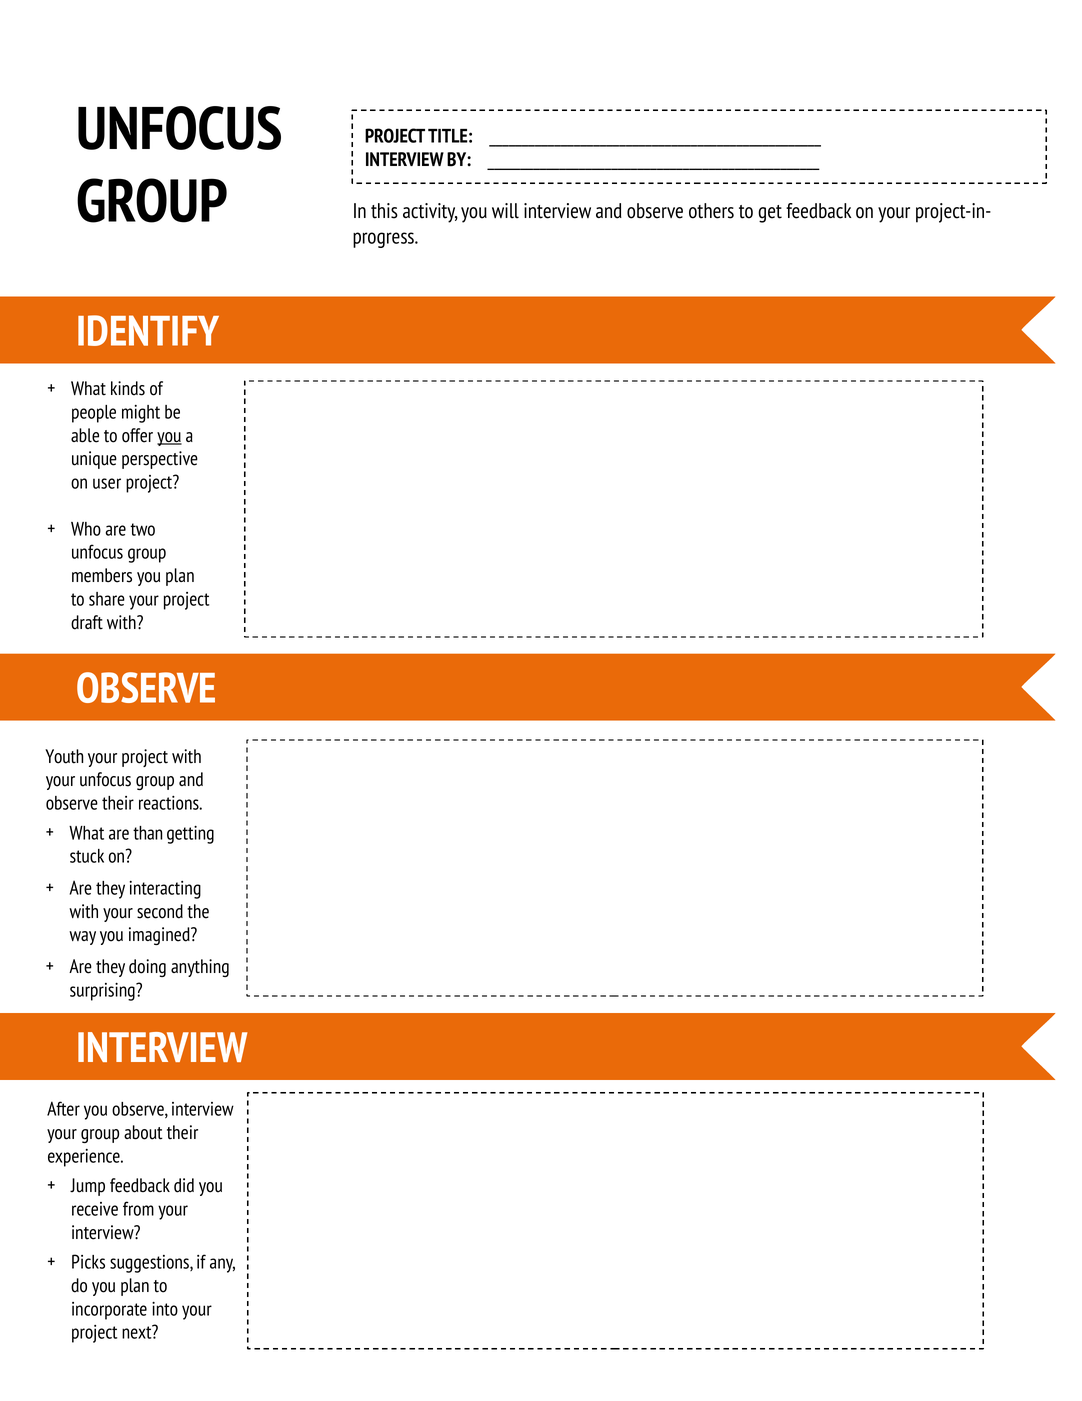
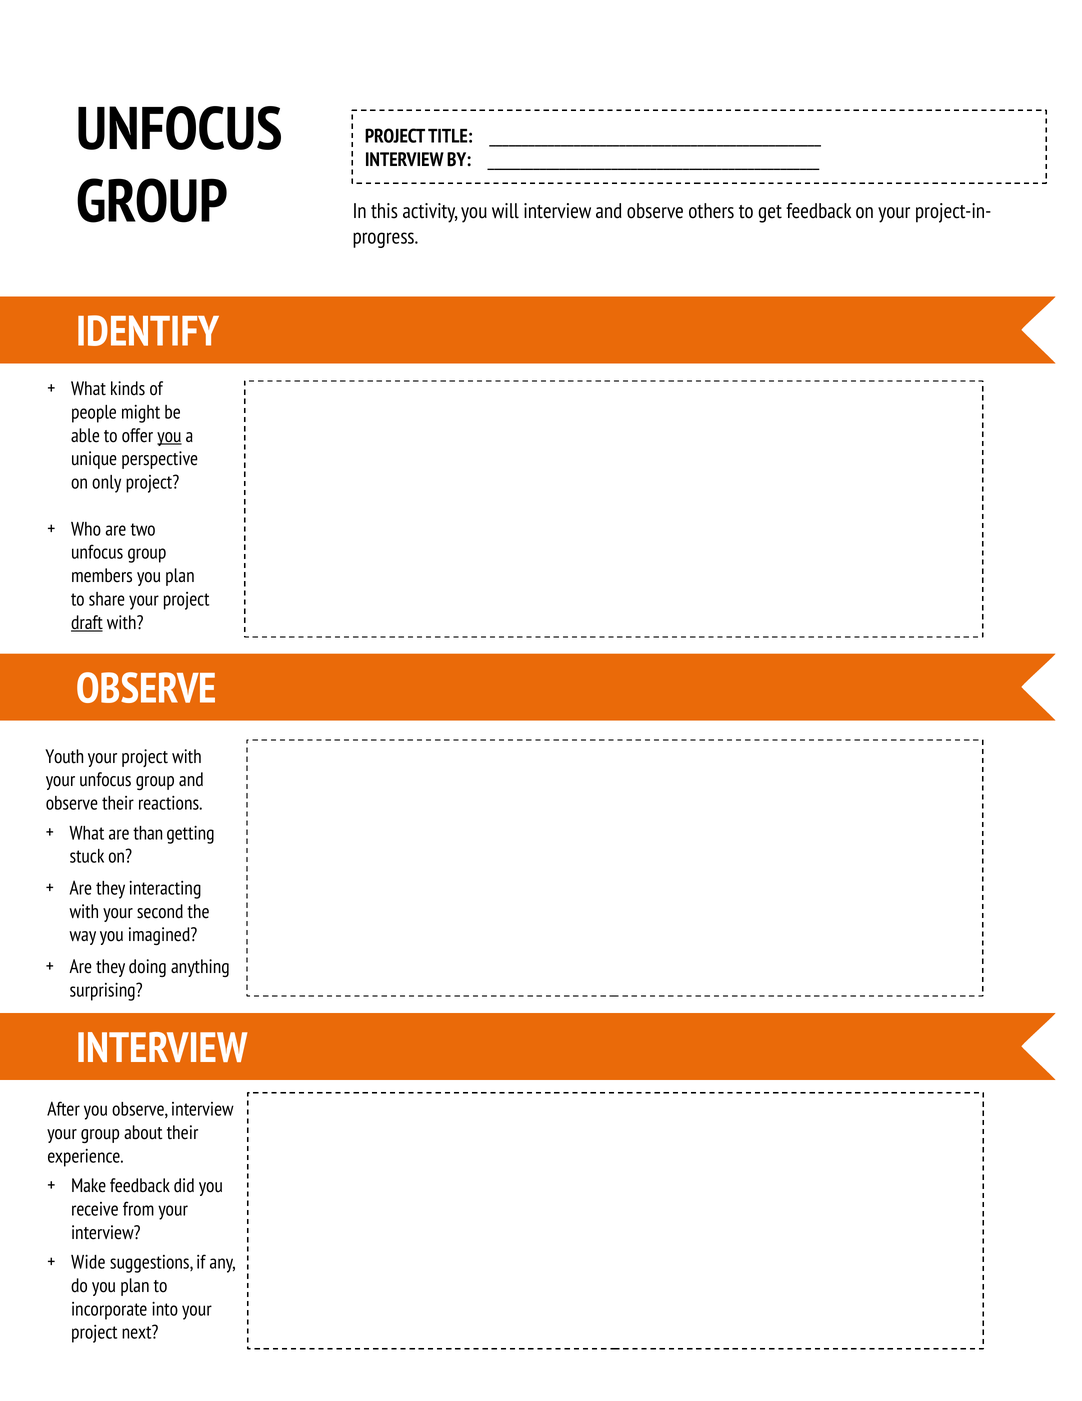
user: user -> only
draft underline: none -> present
Jump: Jump -> Make
Picks: Picks -> Wide
